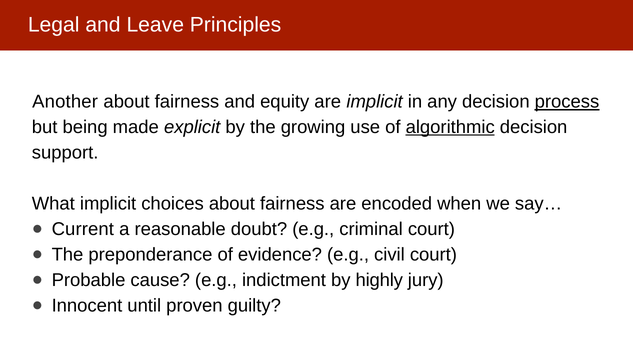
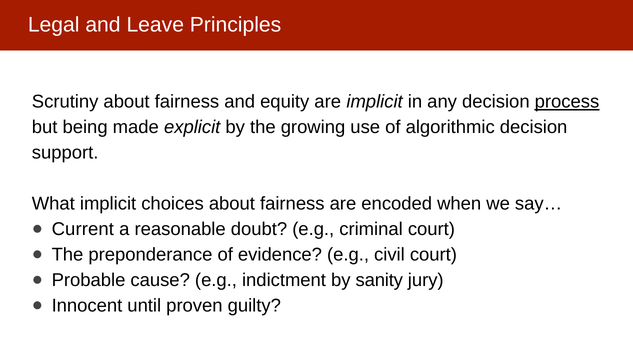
Another: Another -> Scrutiny
algorithmic underline: present -> none
highly: highly -> sanity
